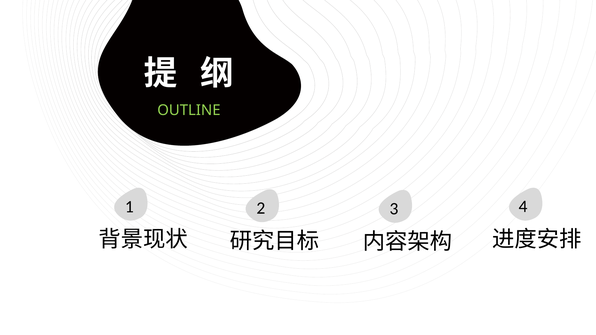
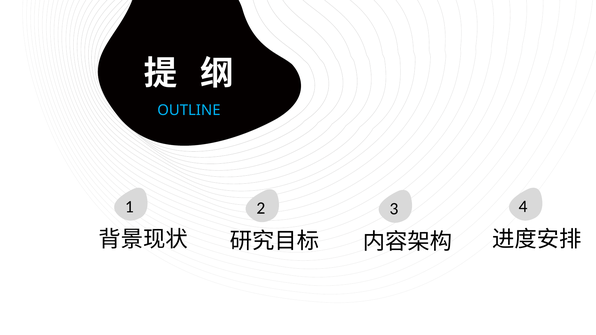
OUTLINE colour: light green -> light blue
